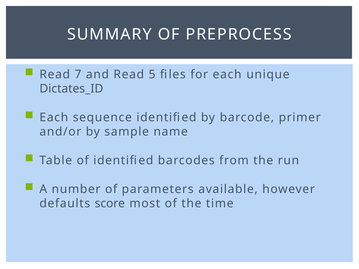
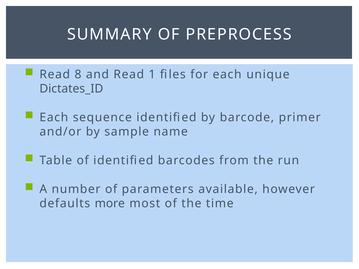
7: 7 -> 8
5: 5 -> 1
score: score -> more
